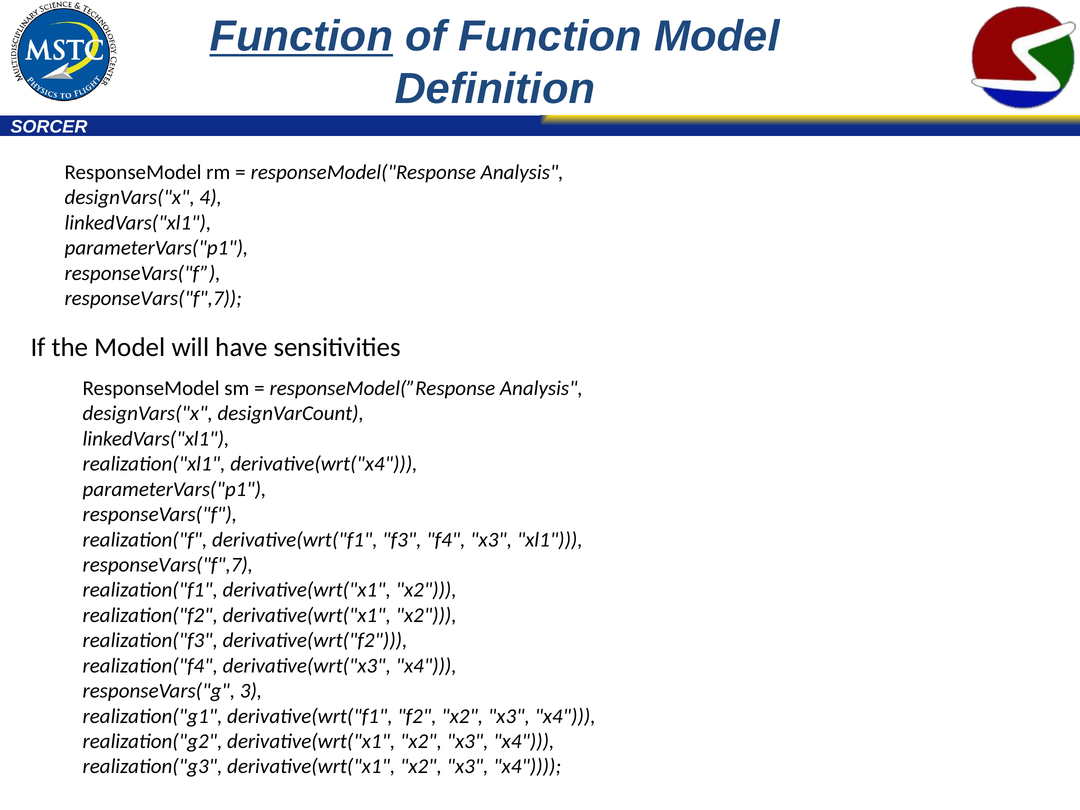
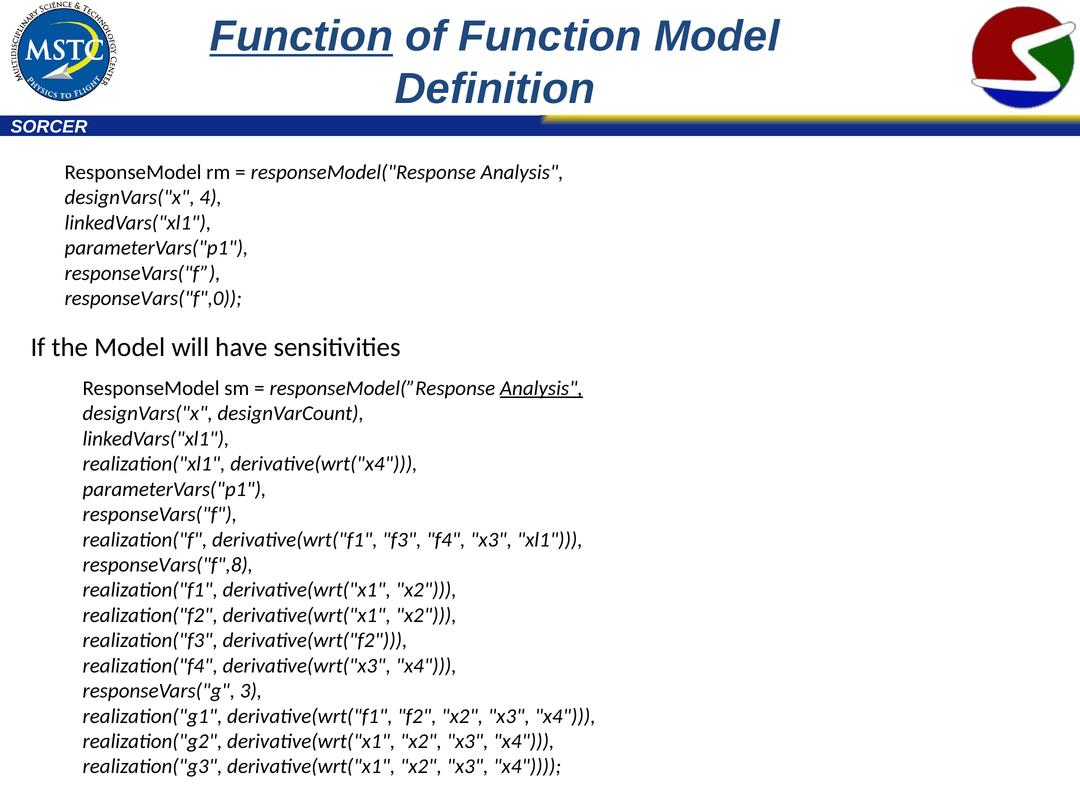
responseVars("f",7 at (153, 298): responseVars("f",7 -> responseVars("f",0
Analysis at (541, 388) underline: none -> present
responseVars("f",7 at (168, 565): responseVars("f",7 -> responseVars("f",8
